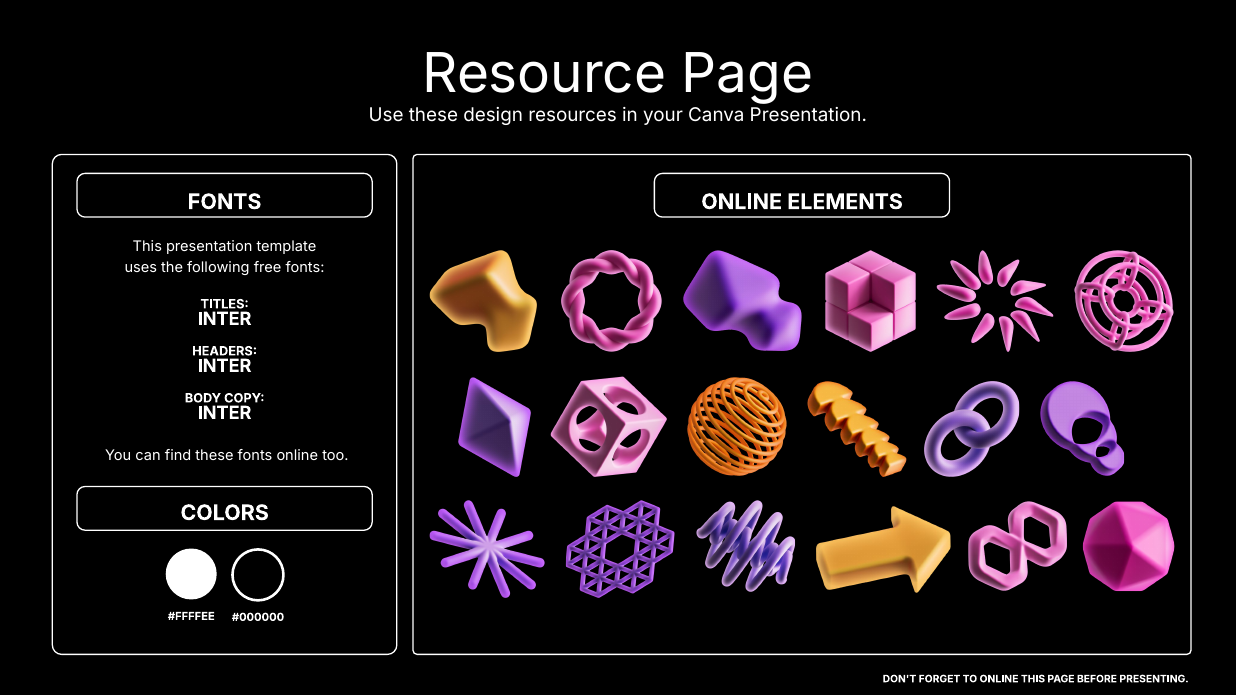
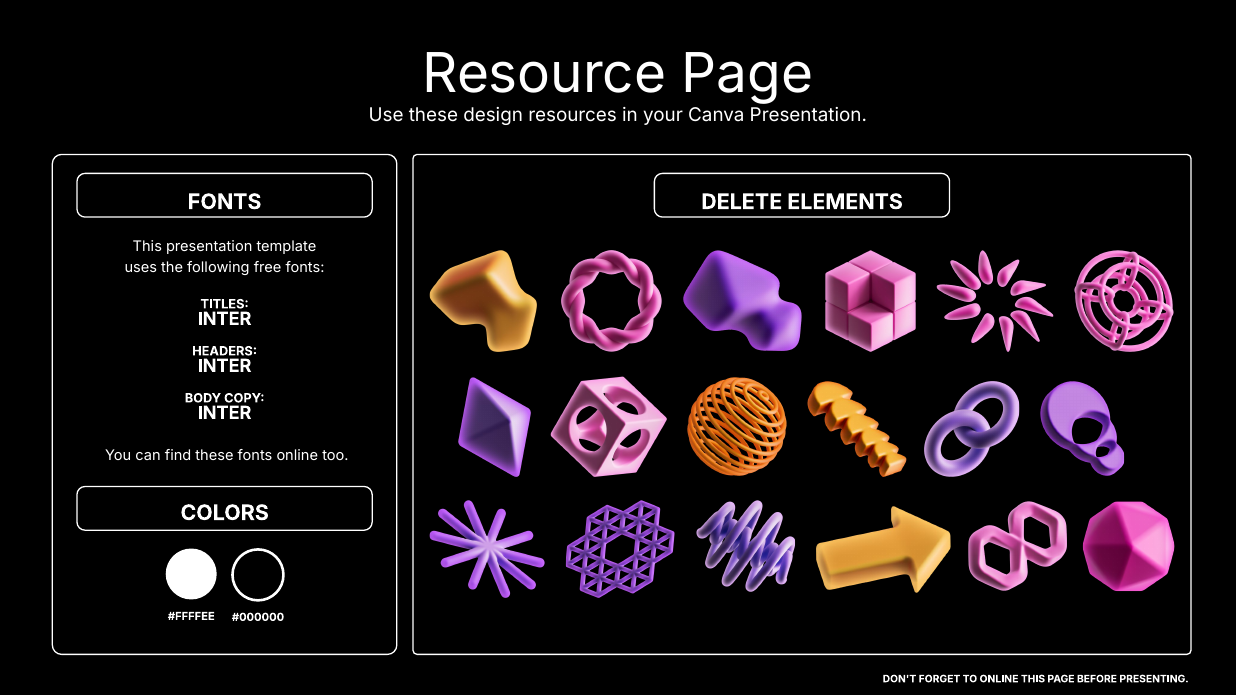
ONLINE at (742, 202): ONLINE -> DELETE
